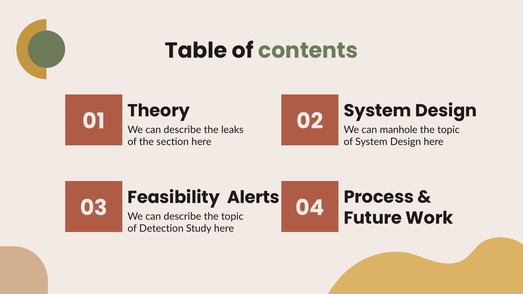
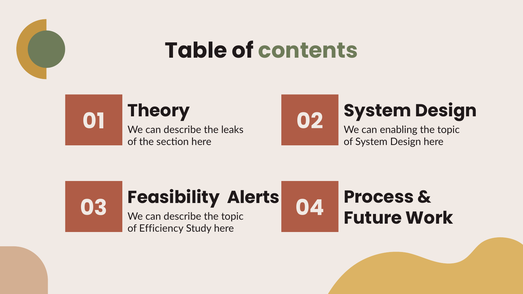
manhole: manhole -> enabling
Detection: Detection -> Efficiency
